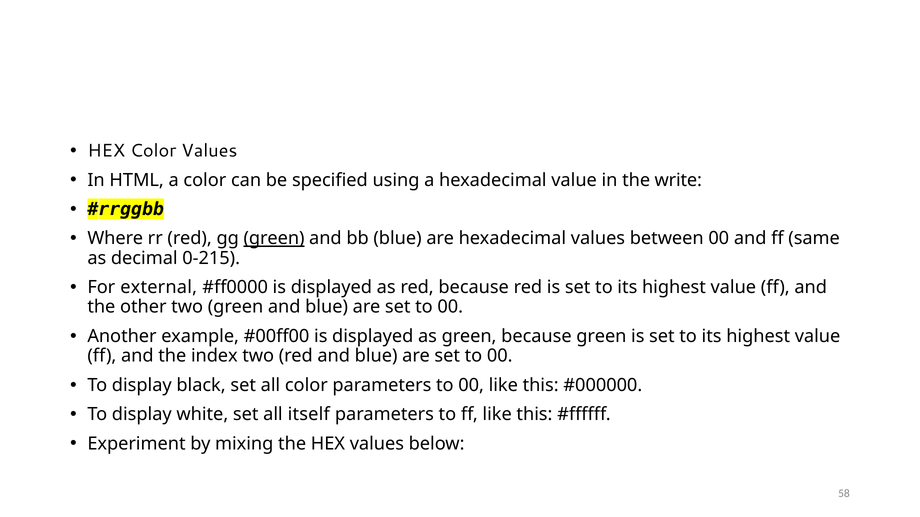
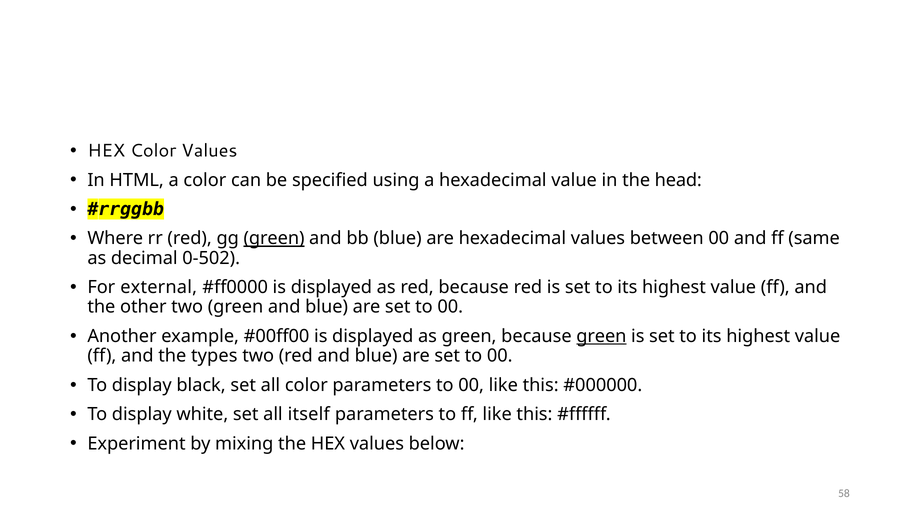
write: write -> head
0-215: 0-215 -> 0-502
green at (601, 337) underline: none -> present
index: index -> types
